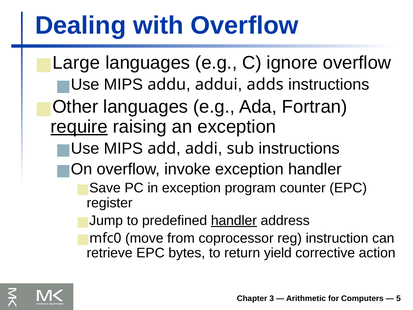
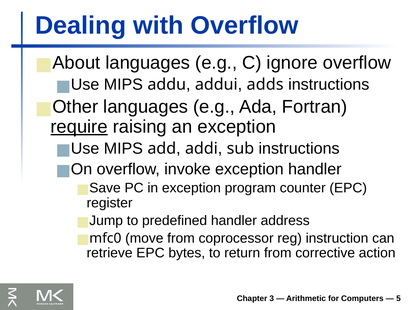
Large: Large -> About
handler at (234, 220) underline: present -> none
return yield: yield -> from
